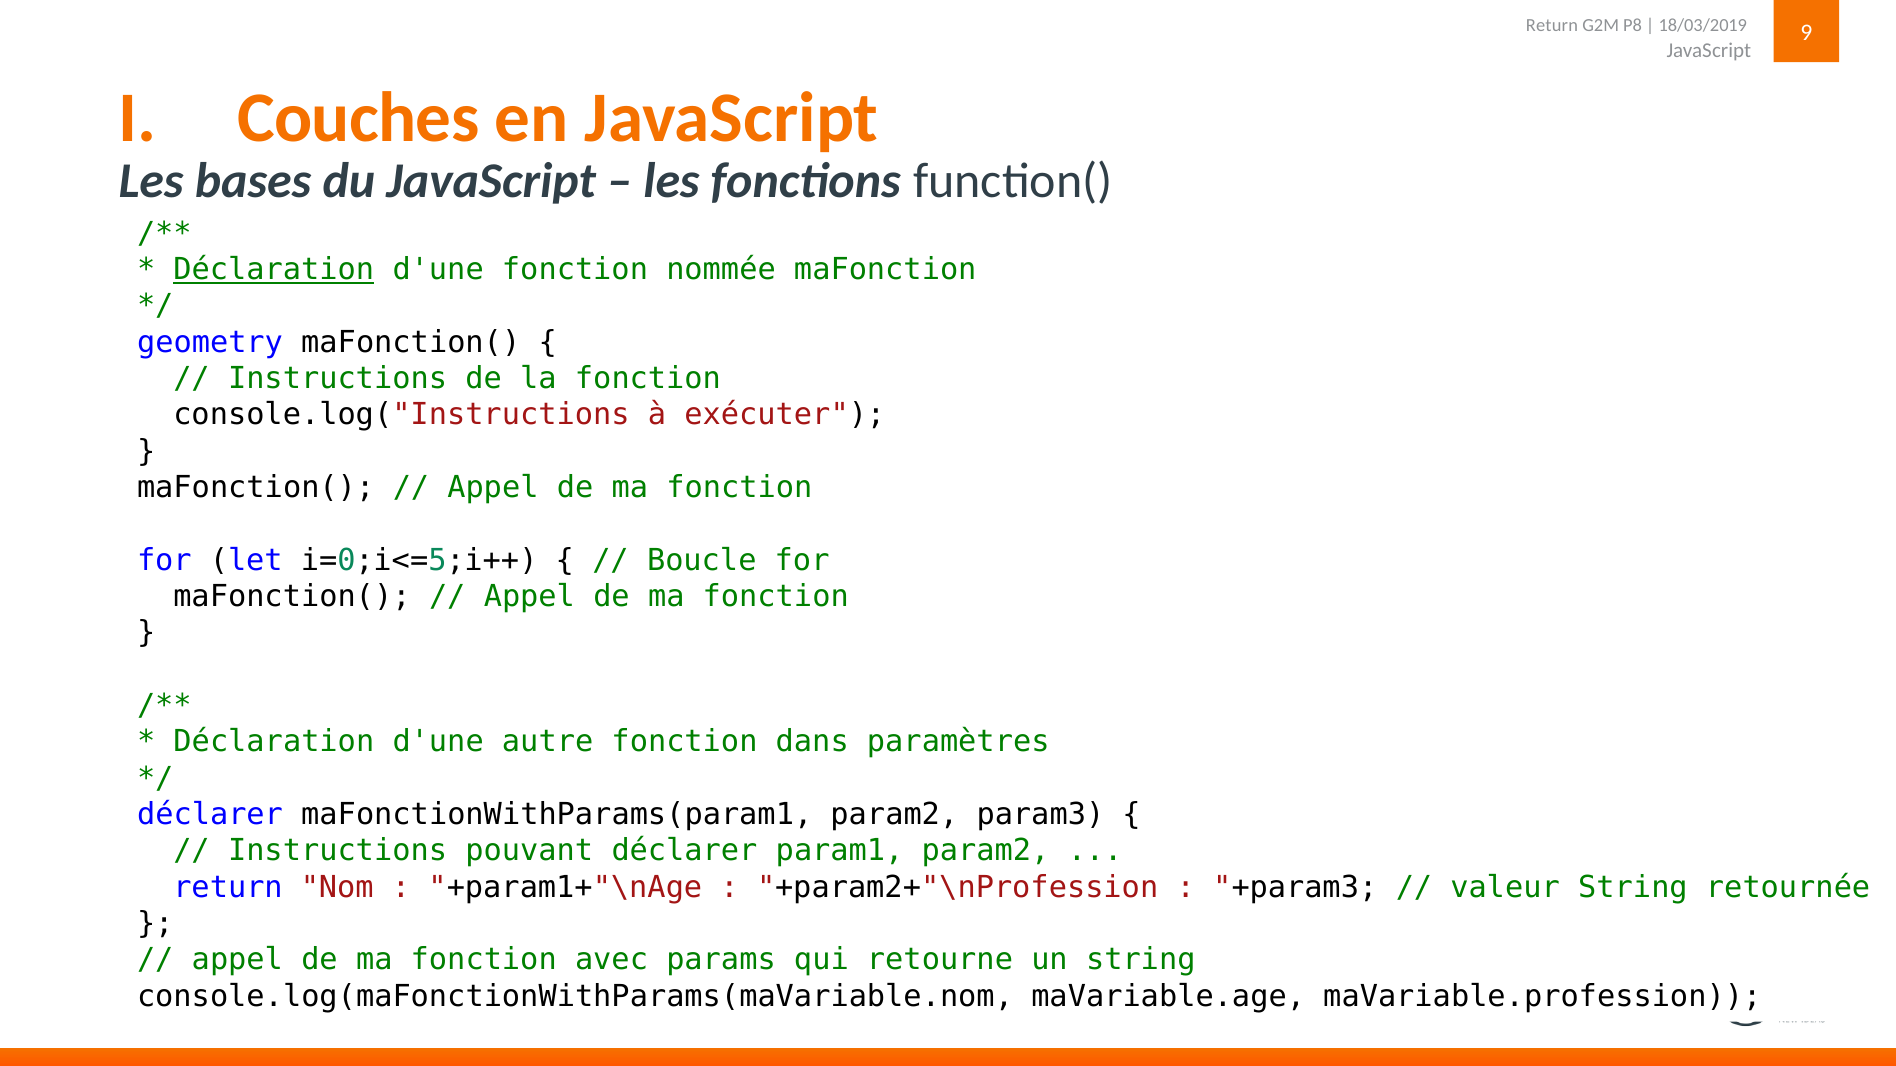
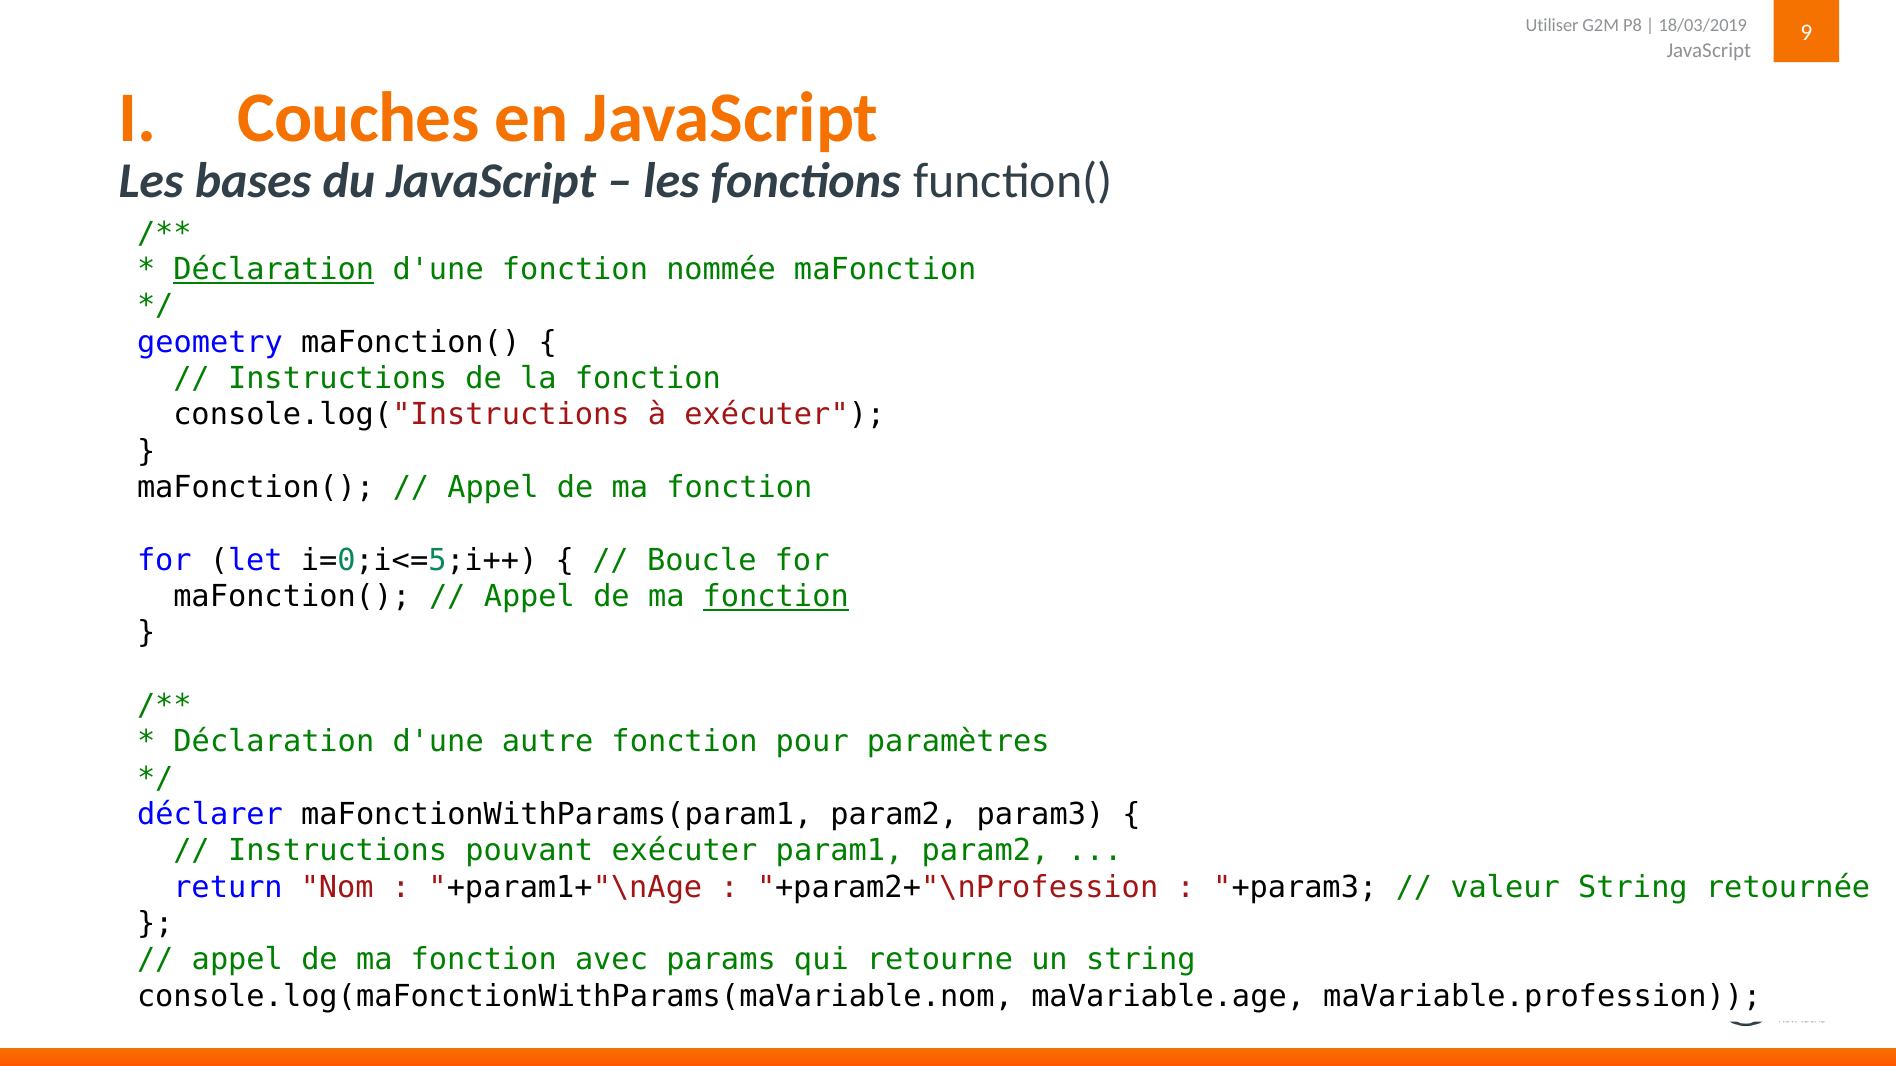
Return at (1552, 26): Return -> Utiliser
fonction at (776, 597) underline: none -> present
dans: dans -> pour
pouvant déclarer: déclarer -> exécuter
